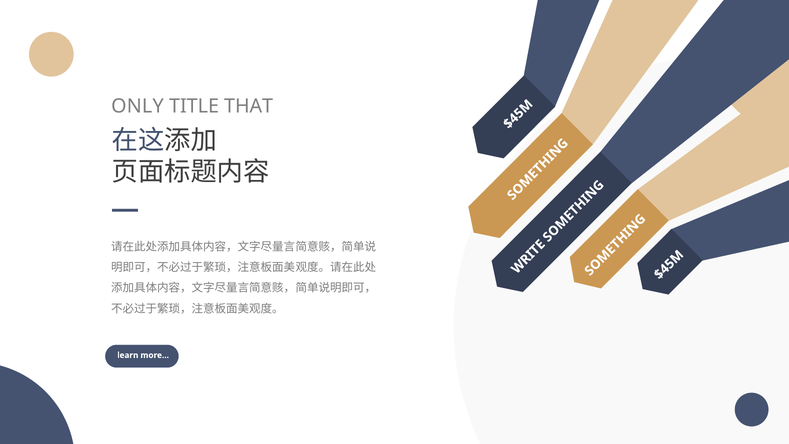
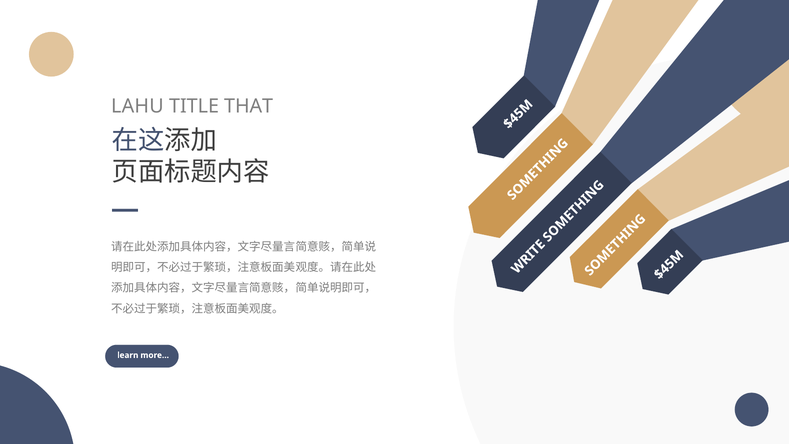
ONLY: ONLY -> LAHU
